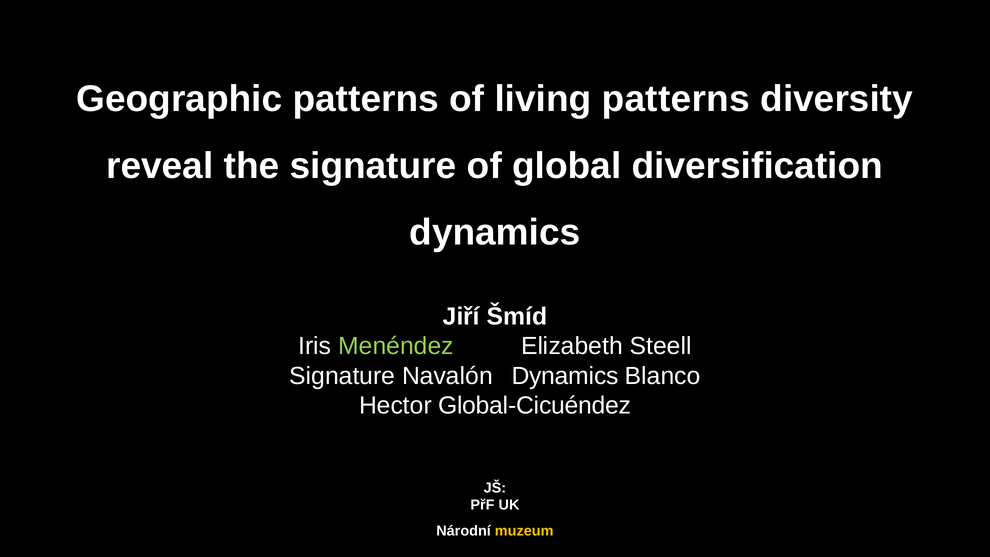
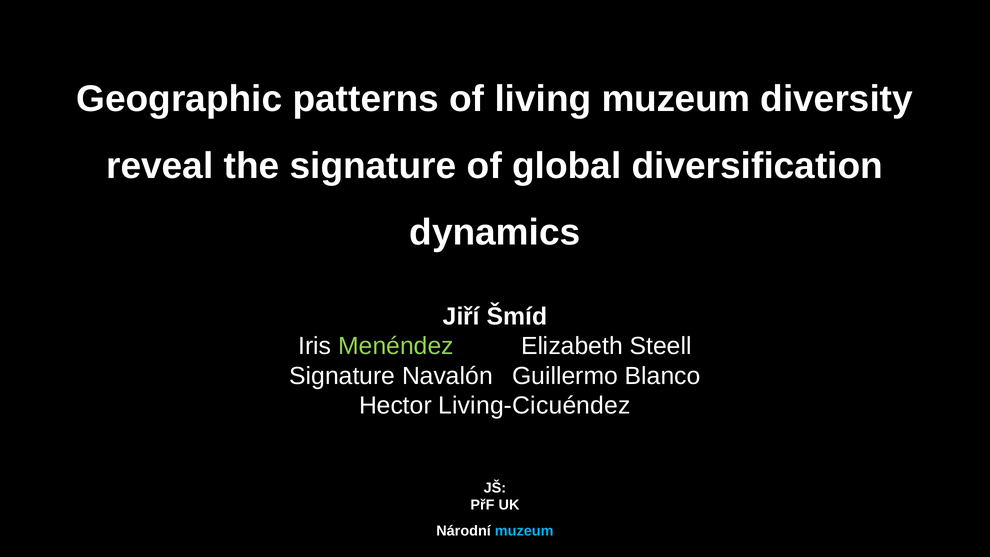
living patterns: patterns -> muzeum
Navalón Dynamics: Dynamics -> Guillermo
Global-Cicuéndez: Global-Cicuéndez -> Living-Cicuéndez
muzeum at (524, 531) colour: yellow -> light blue
